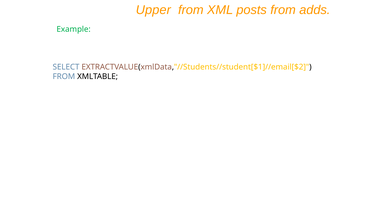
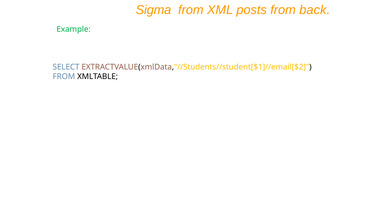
Upper: Upper -> Sigma
adds: adds -> back
